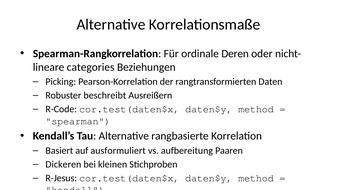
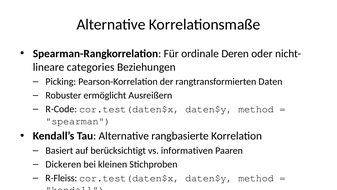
beschreibt: beschreibt -> ermöglicht
ausformuliert: ausformuliert -> berücksichtigt
aufbereitung: aufbereitung -> informativen
R-Jesus: R-Jesus -> R-Fleiss
